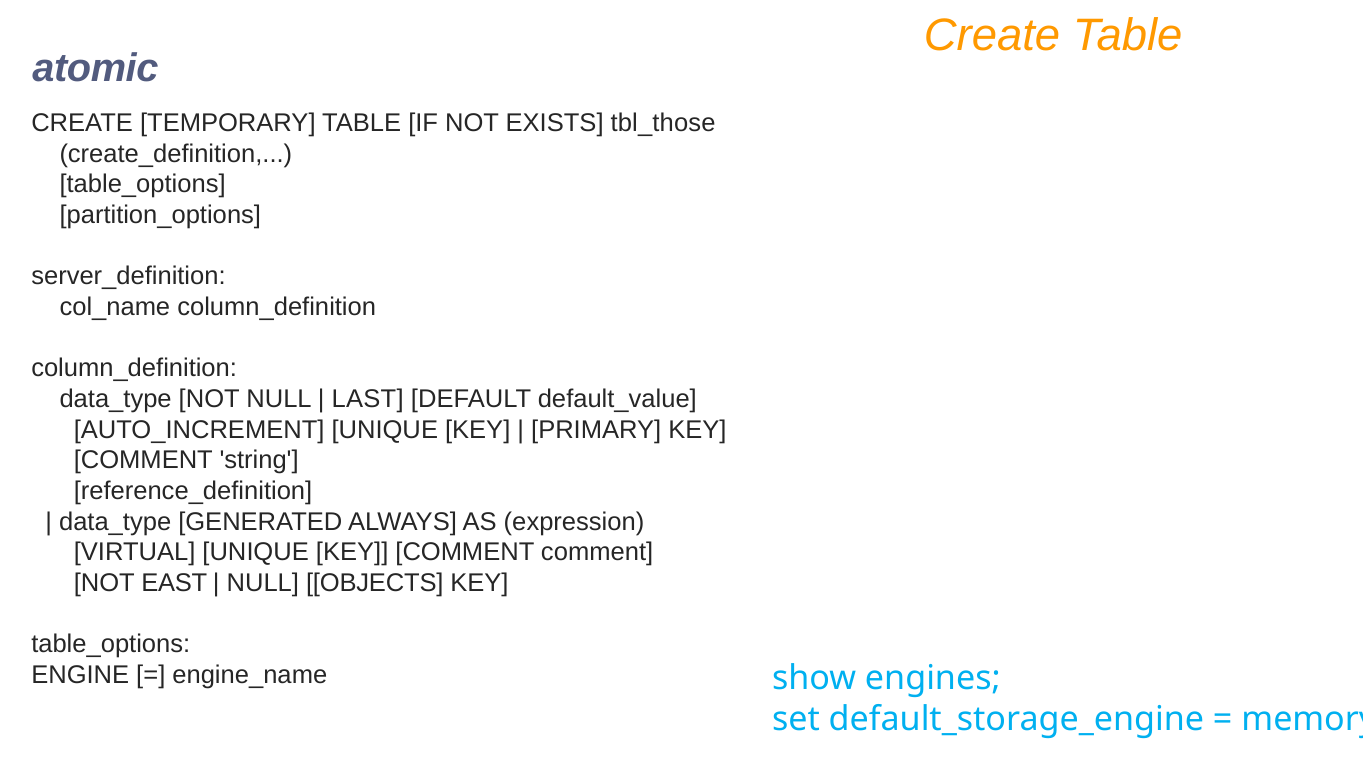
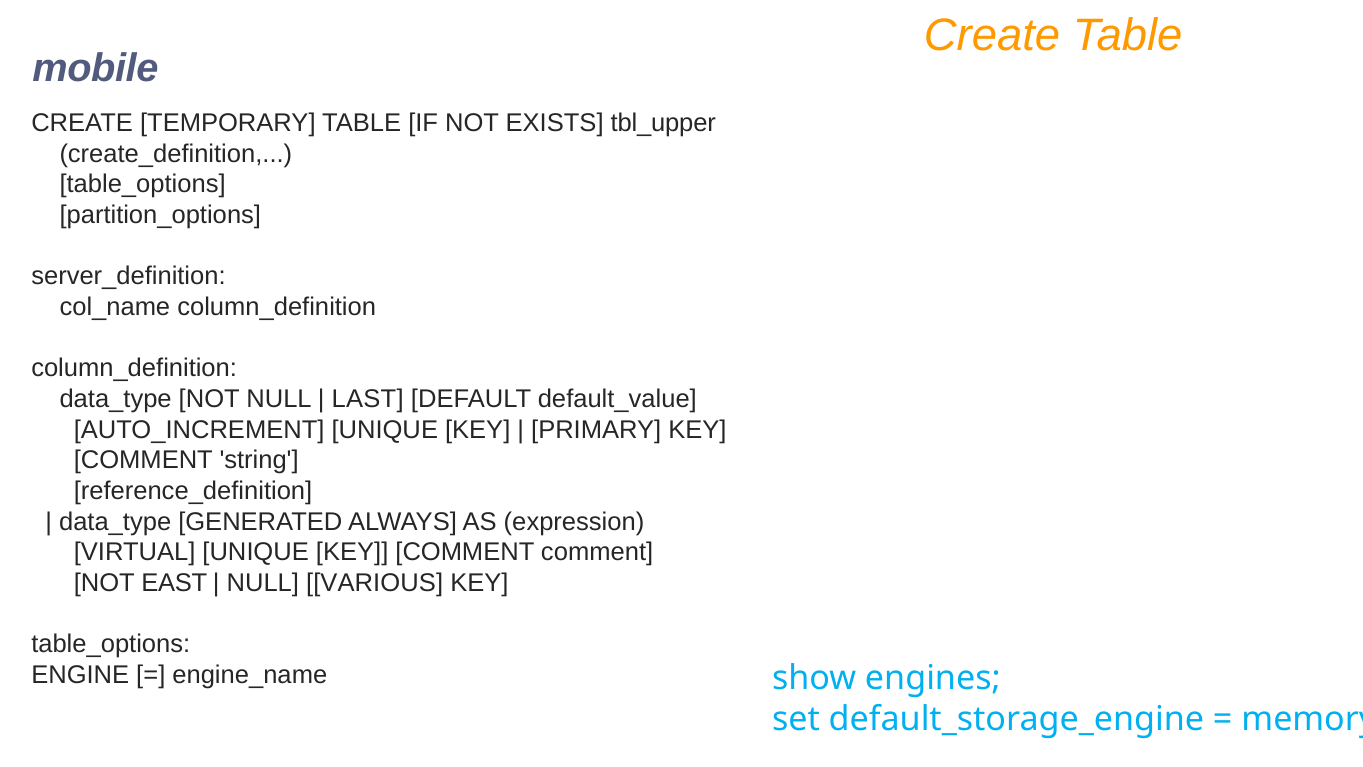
atomic: atomic -> mobile
tbl_those: tbl_those -> tbl_upper
OBJECTS: OBJECTS -> VARIOUS
